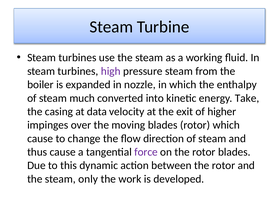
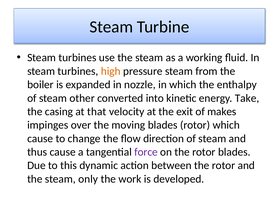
high colour: purple -> orange
much: much -> other
data: data -> that
higher: higher -> makes
